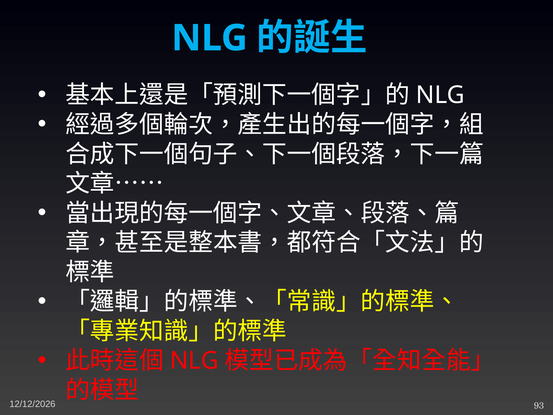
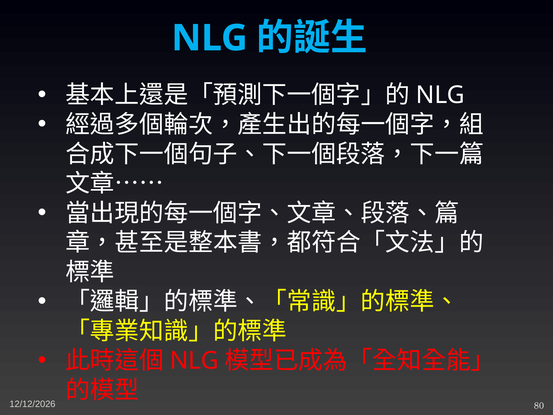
93: 93 -> 80
